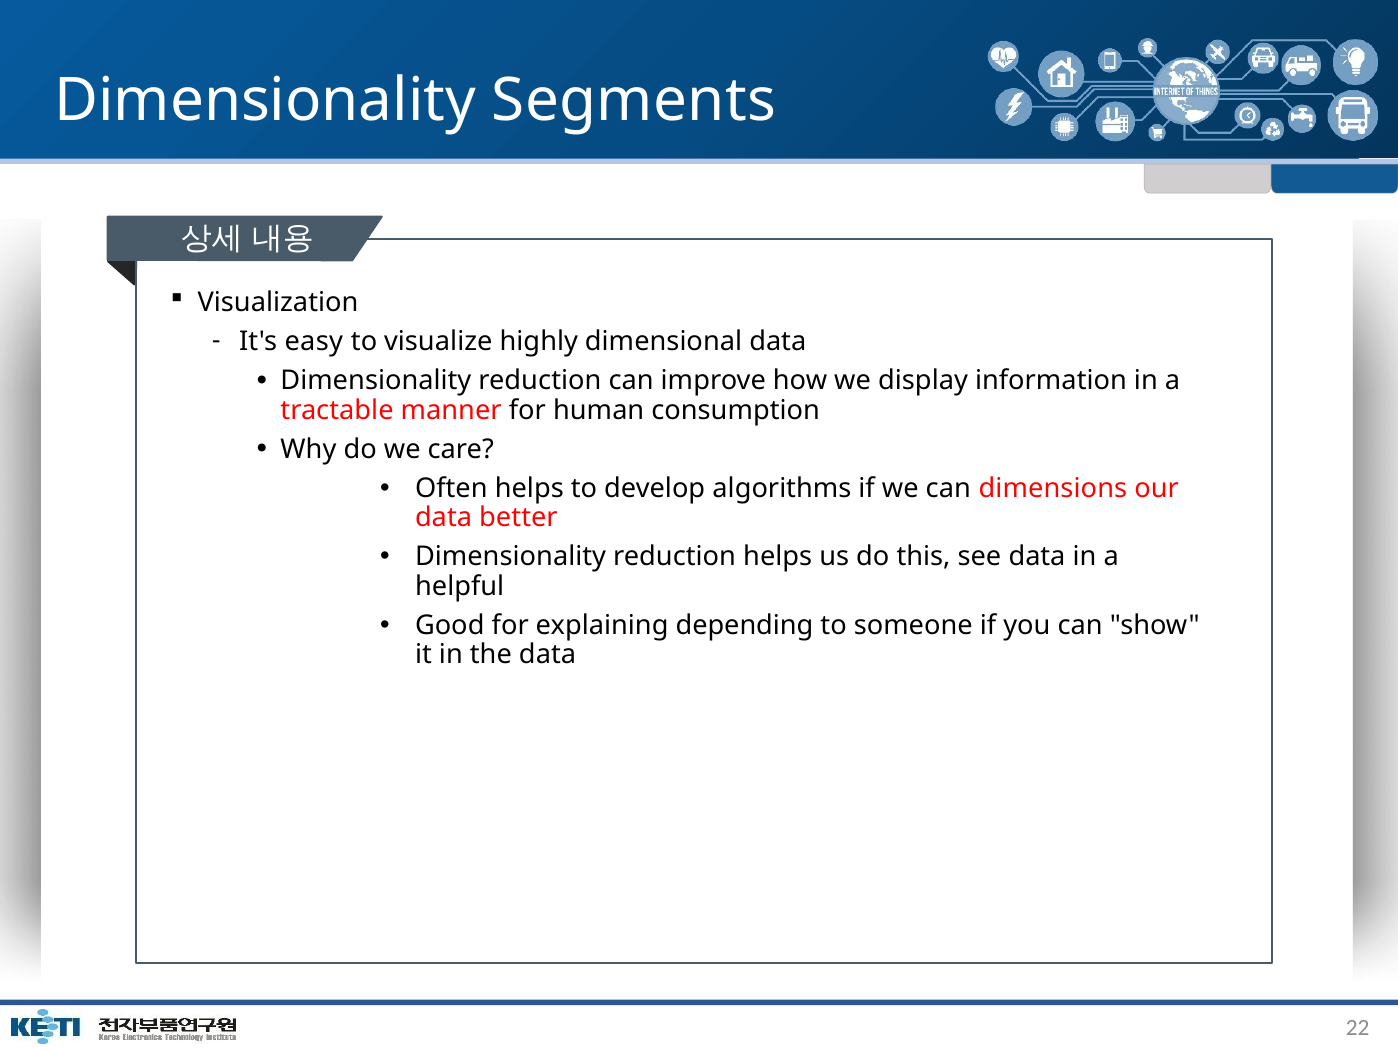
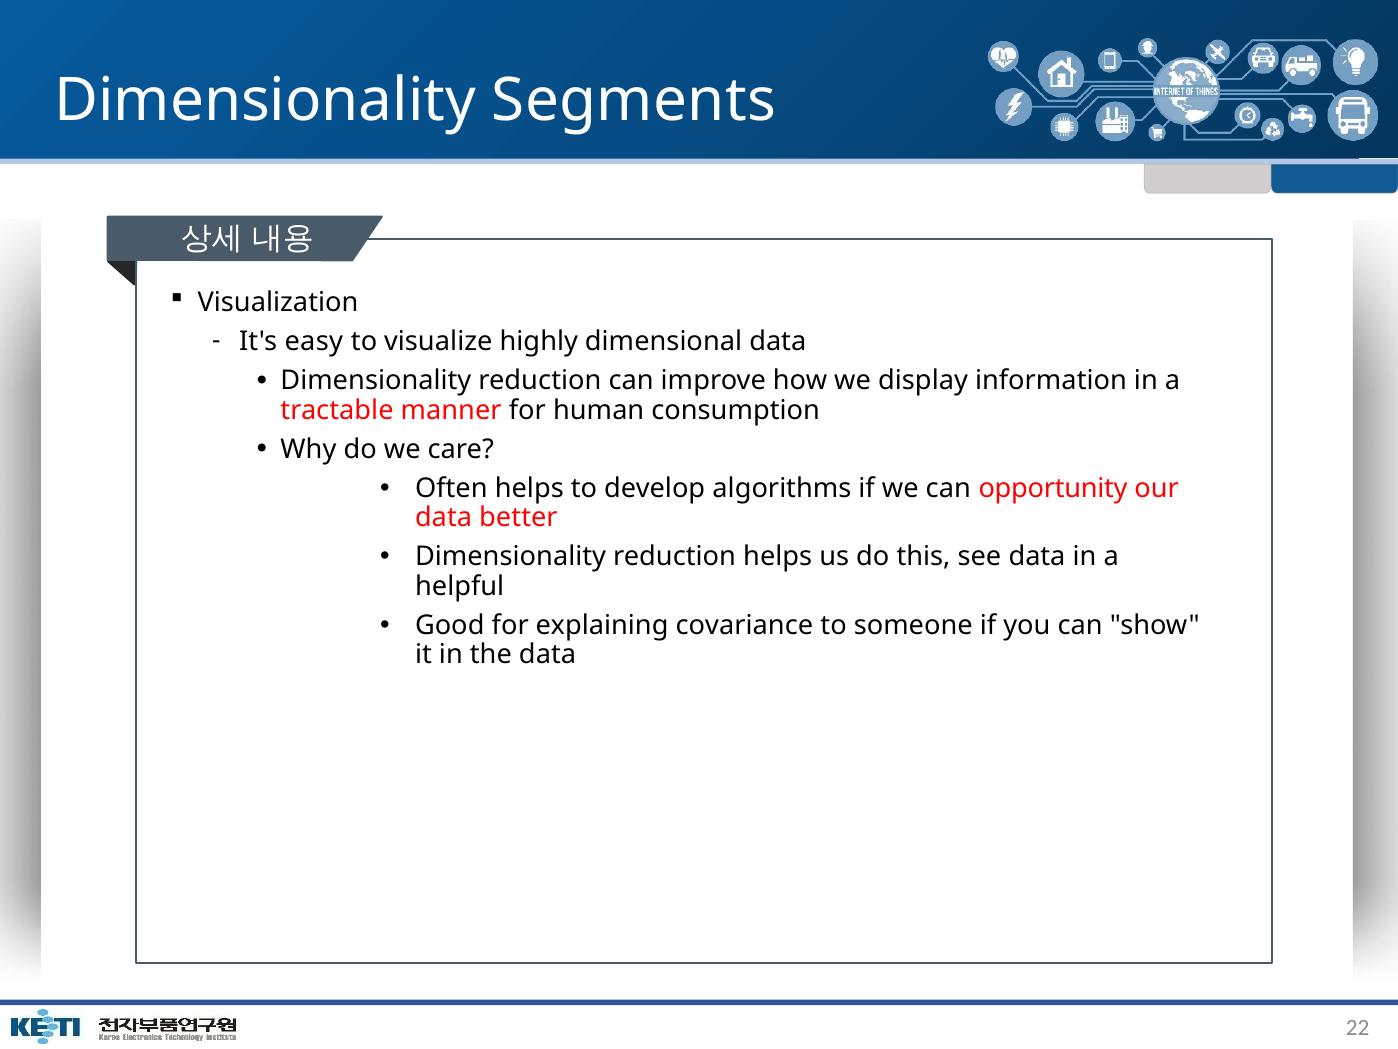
dimensions: dimensions -> opportunity
depending: depending -> covariance
